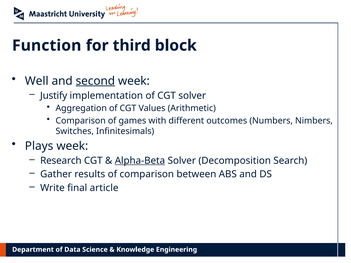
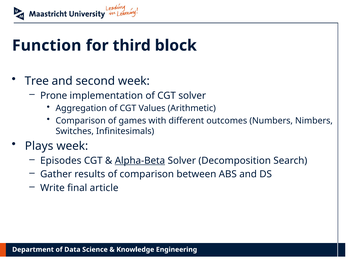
Well: Well -> Tree
second underline: present -> none
Justify: Justify -> Prone
Research: Research -> Episodes
